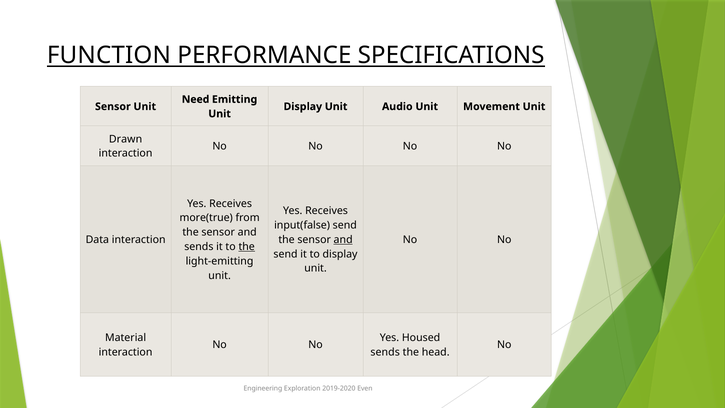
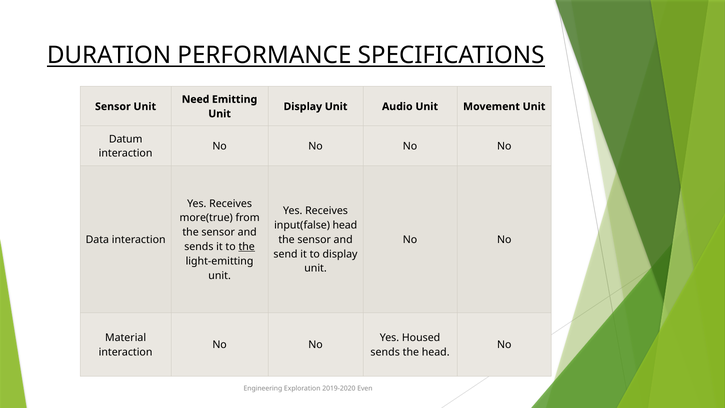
FUNCTION: FUNCTION -> DURATION
Drawn: Drawn -> Datum
input(false send: send -> head
and at (343, 240) underline: present -> none
